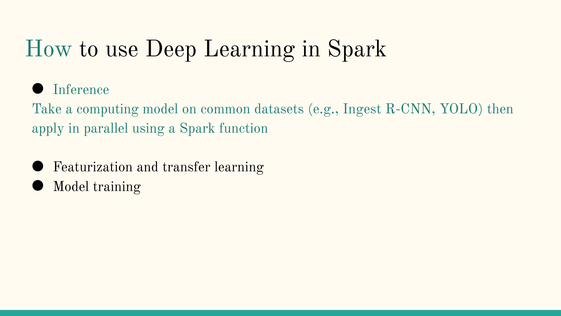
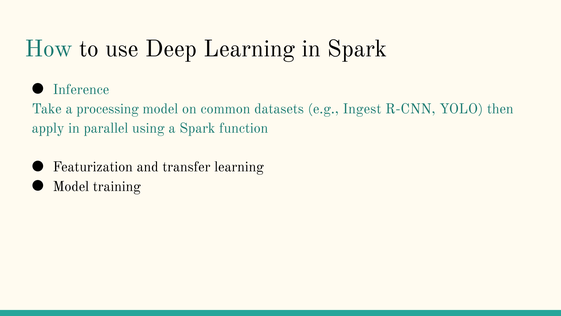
computing: computing -> processing
